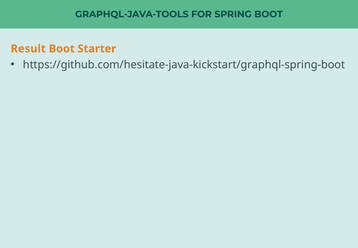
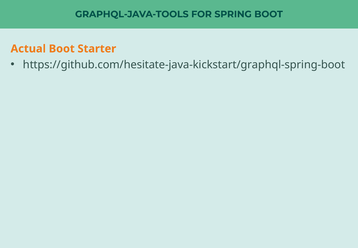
Result: Result -> Actual
